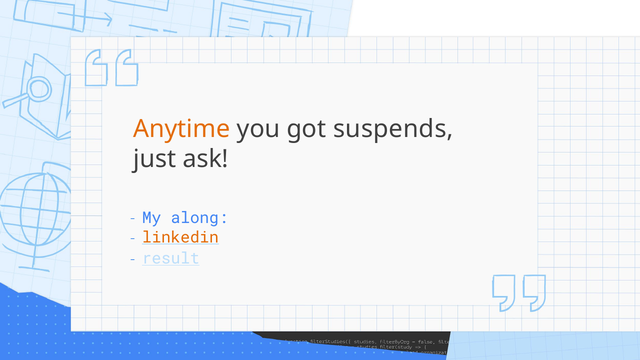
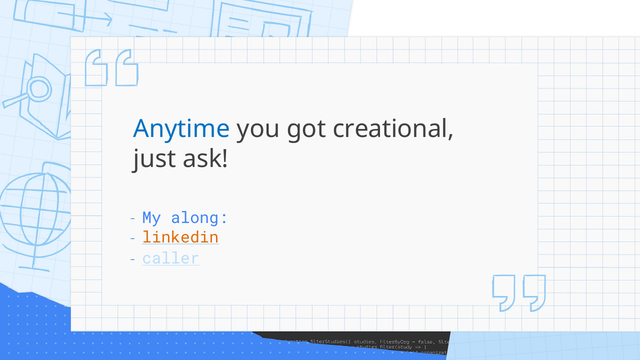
Anytime colour: orange -> blue
suspends: suspends -> creational
result: result -> caller
